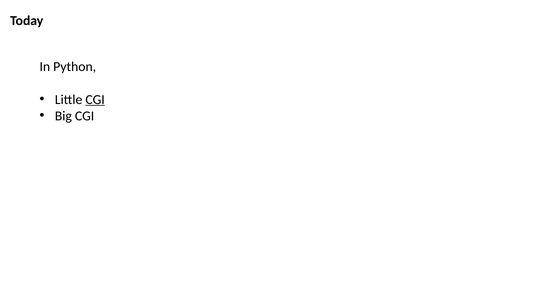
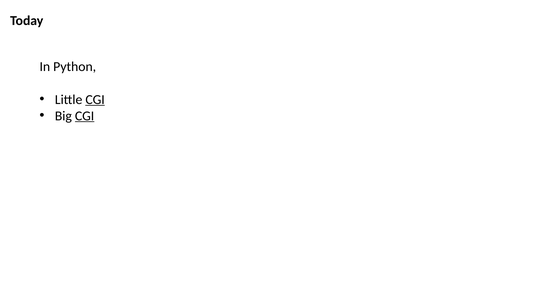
CGI at (85, 116) underline: none -> present
